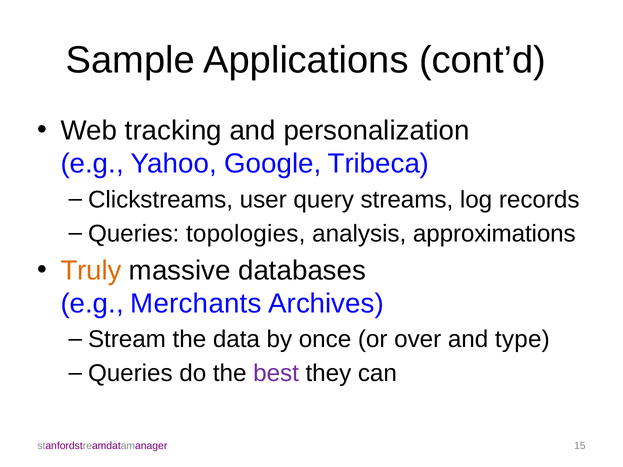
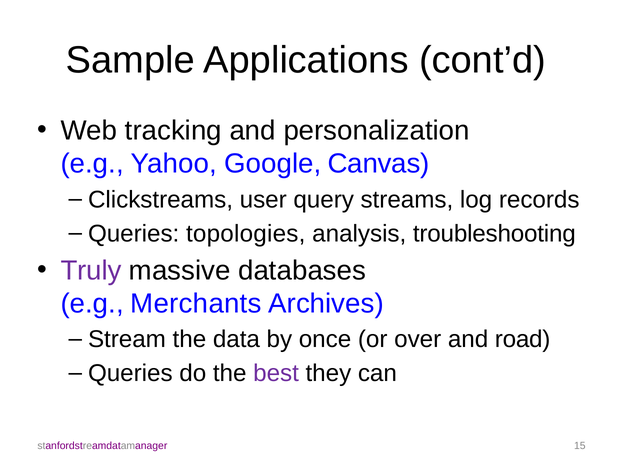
Tribeca: Tribeca -> Canvas
approximations: approximations -> troubleshooting
Truly colour: orange -> purple
type: type -> road
